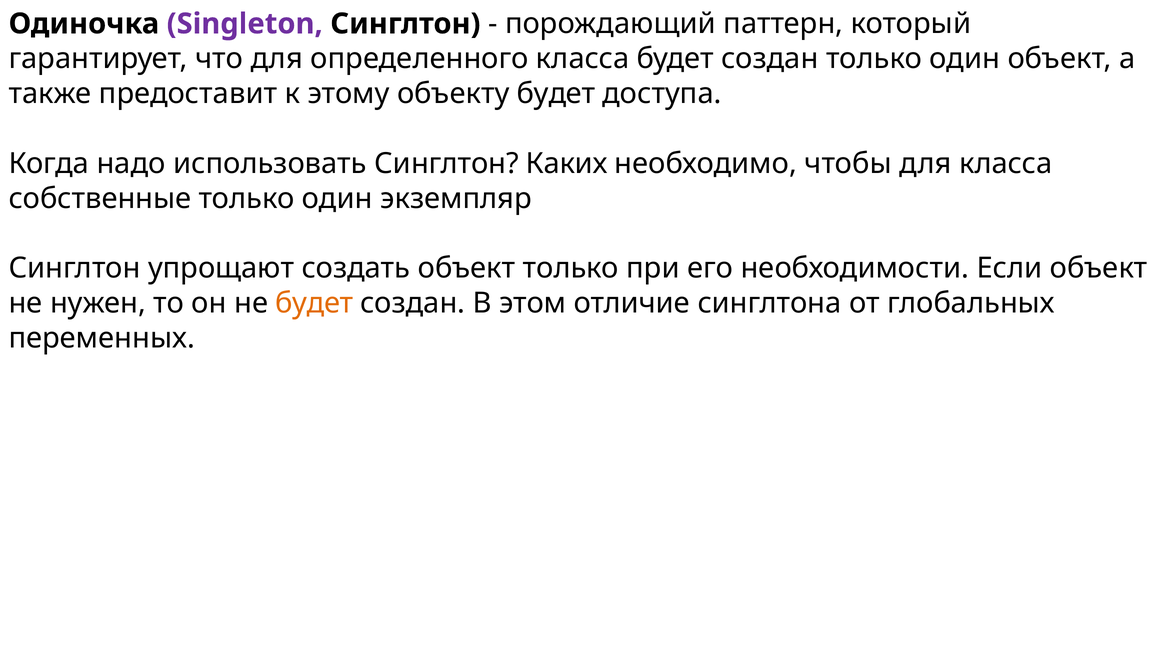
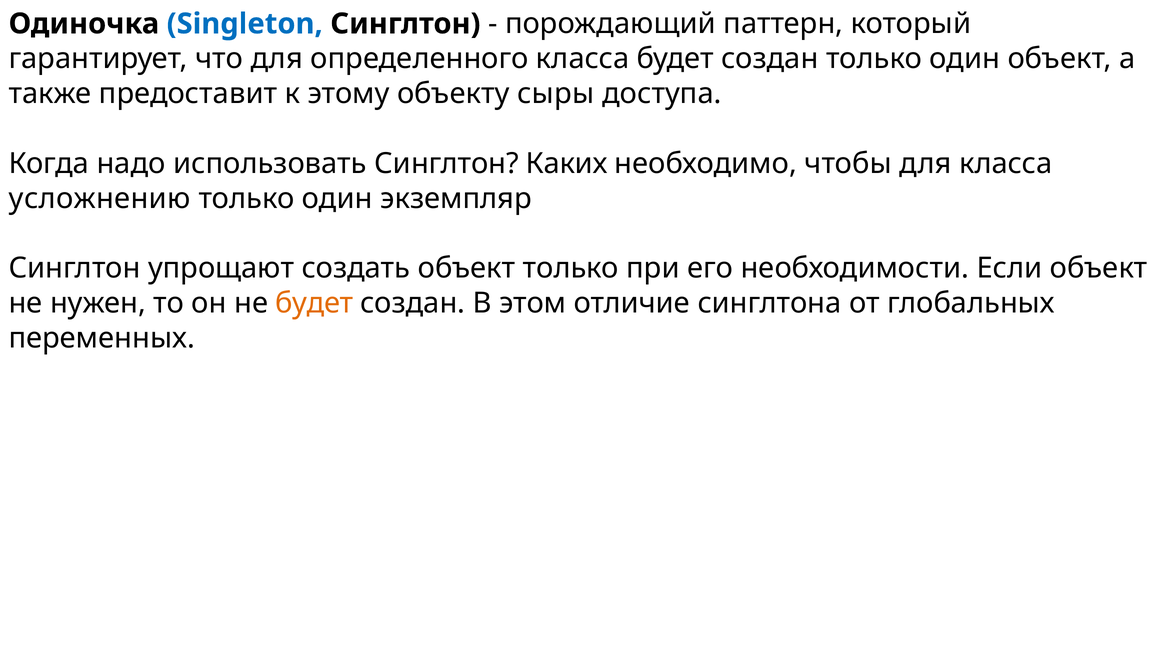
Singleton colour: purple -> blue
объекту будет: будет -> сыры
собственные: собственные -> усложнению
